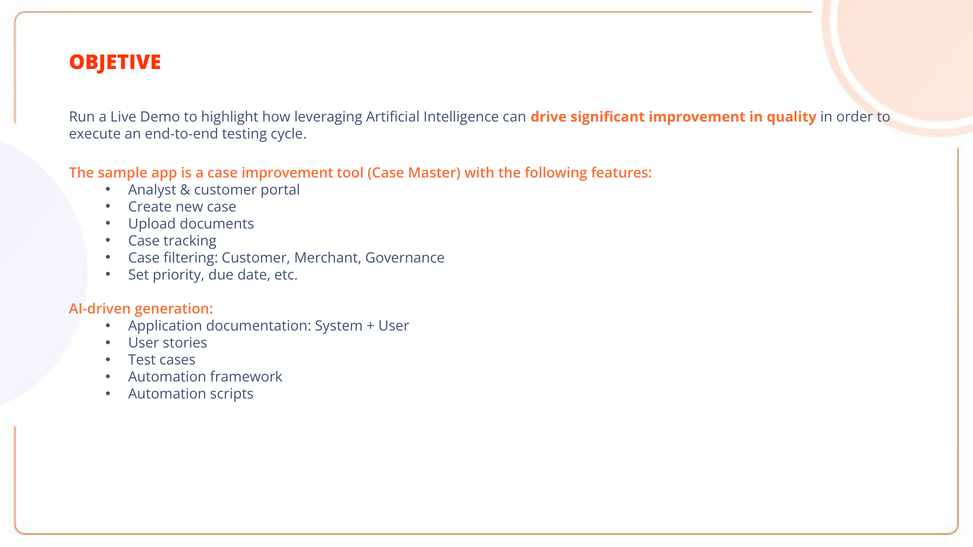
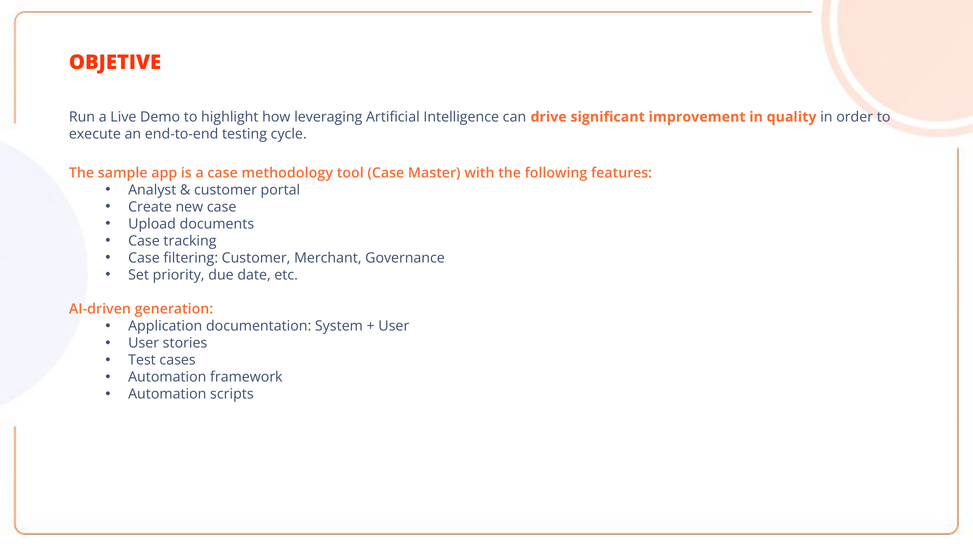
case improvement: improvement -> methodology
